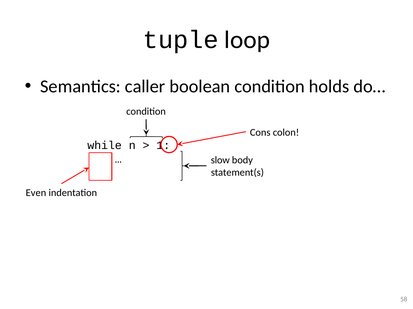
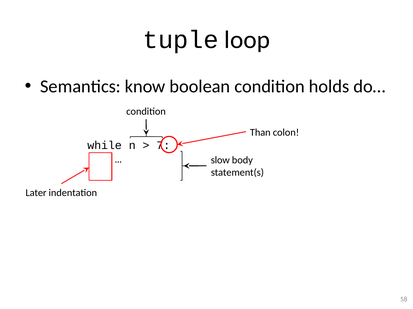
caller: caller -> know
Cons: Cons -> Than
1: 1 -> 7
Even: Even -> Later
